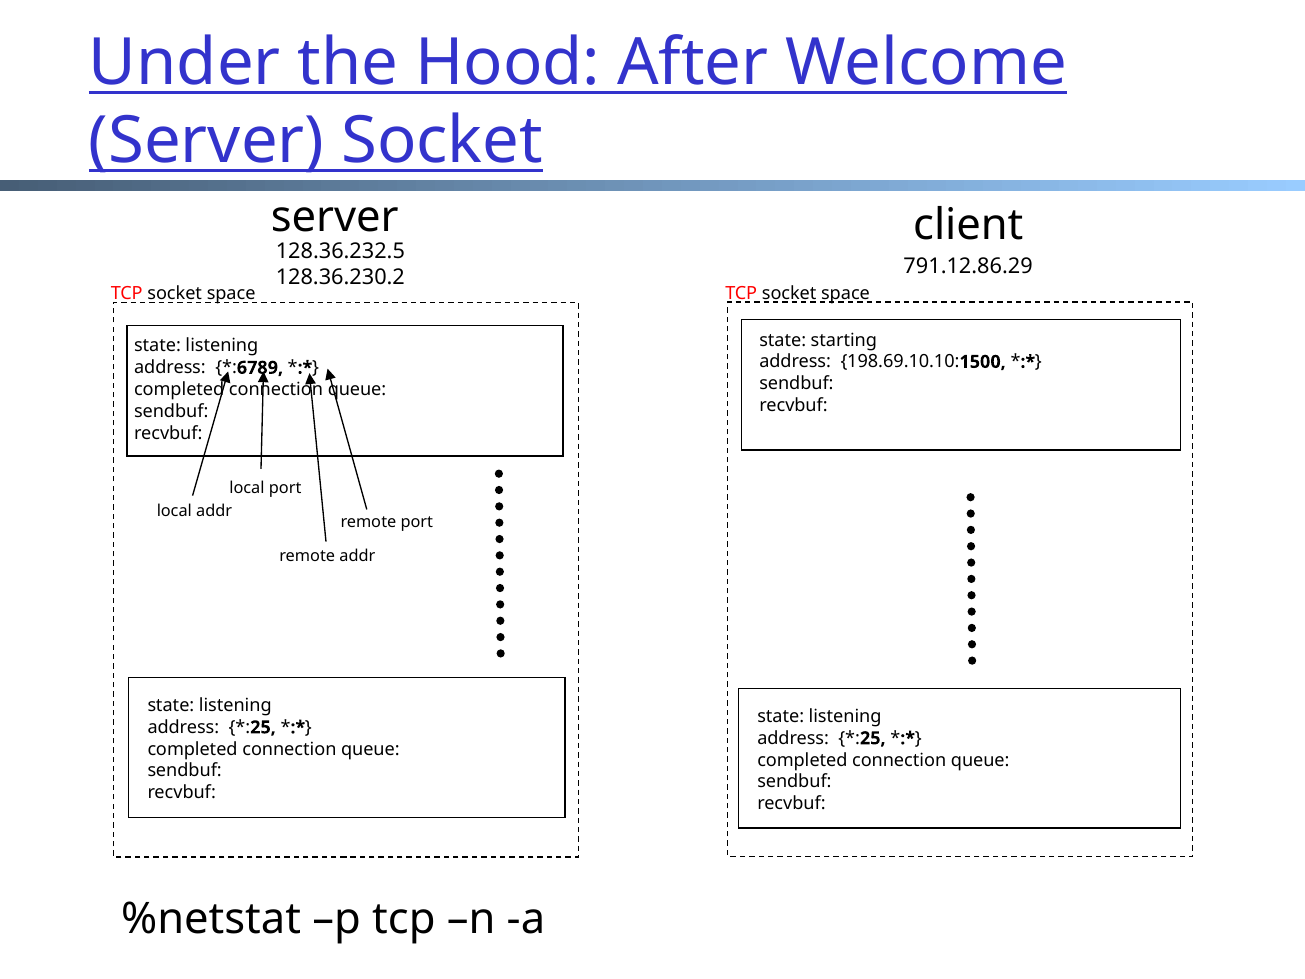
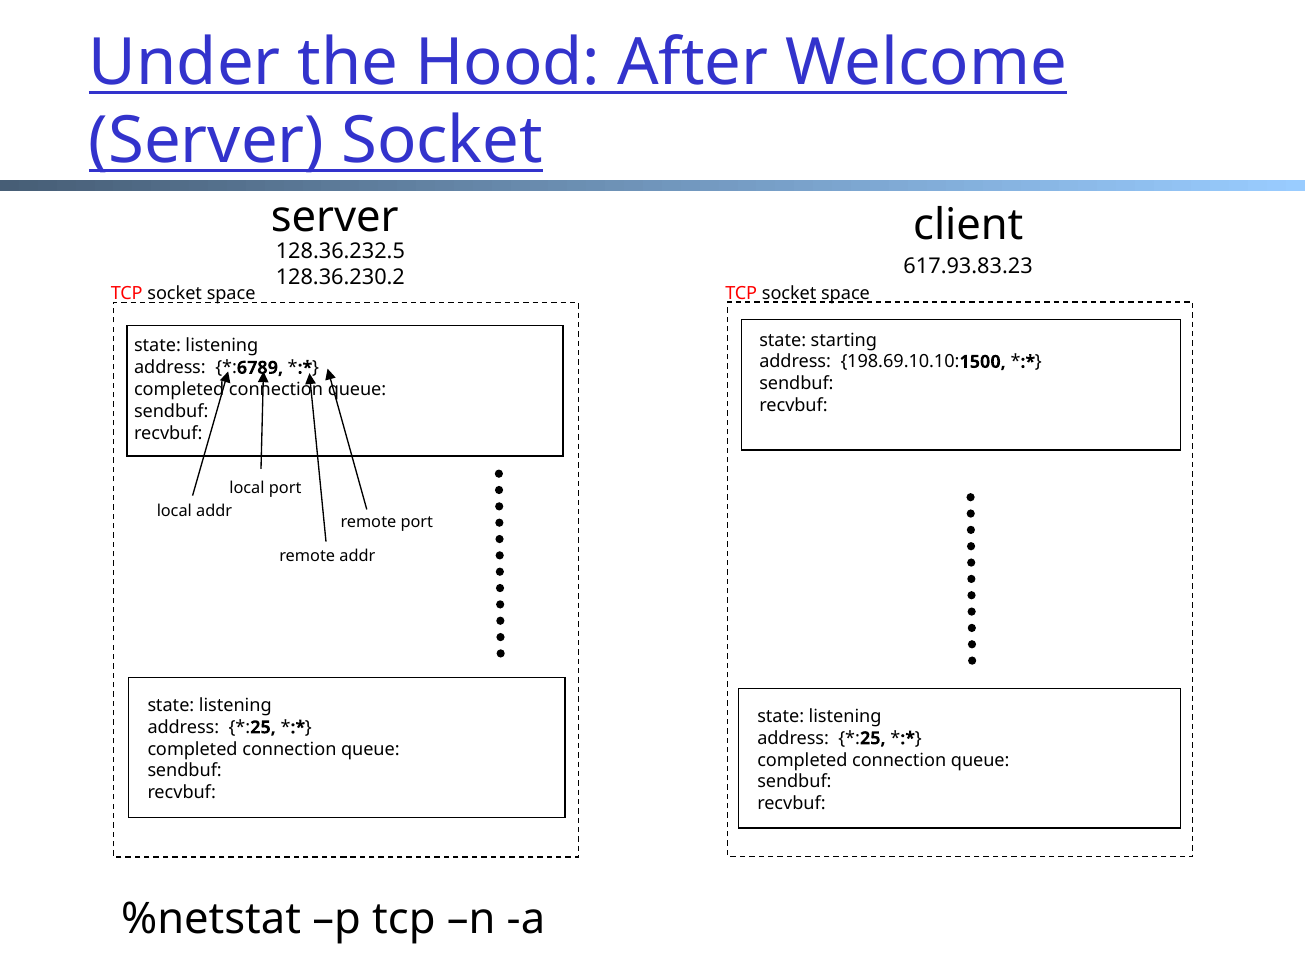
791.12.86.29: 791.12.86.29 -> 617.93.83.23
